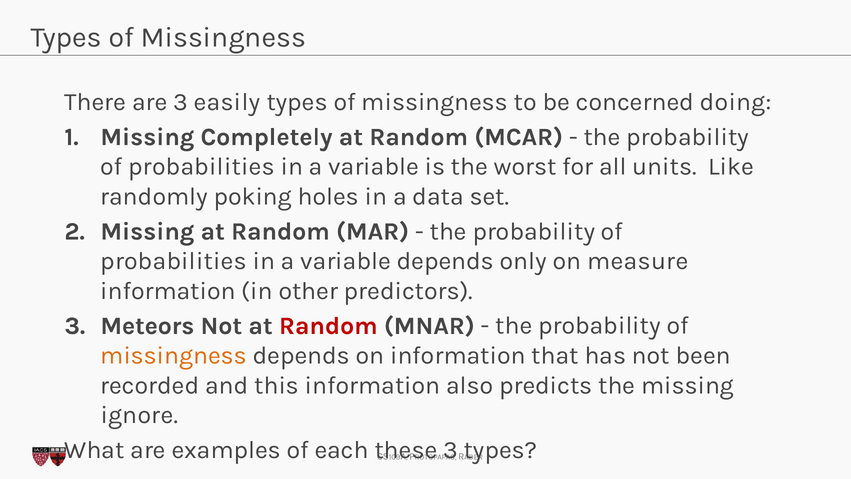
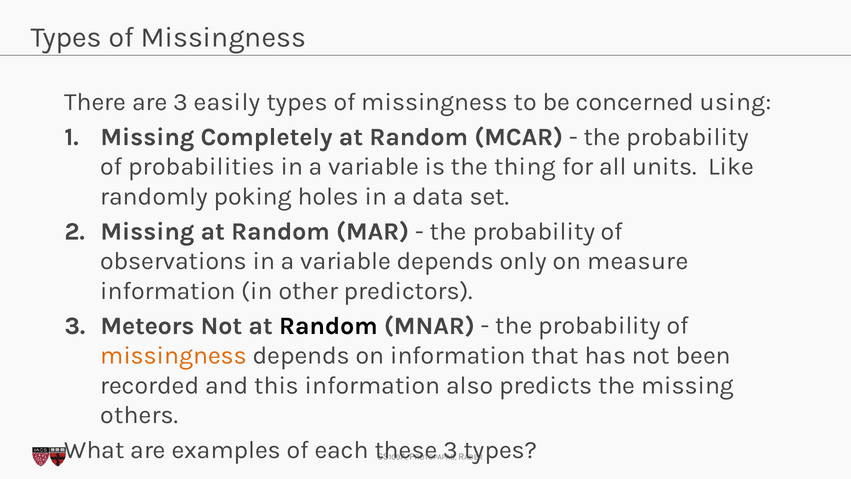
doing: doing -> using
worst: worst -> thing
probabilities at (174, 261): probabilities -> observations
Random at (328, 326) colour: red -> black
ignore: ignore -> others
